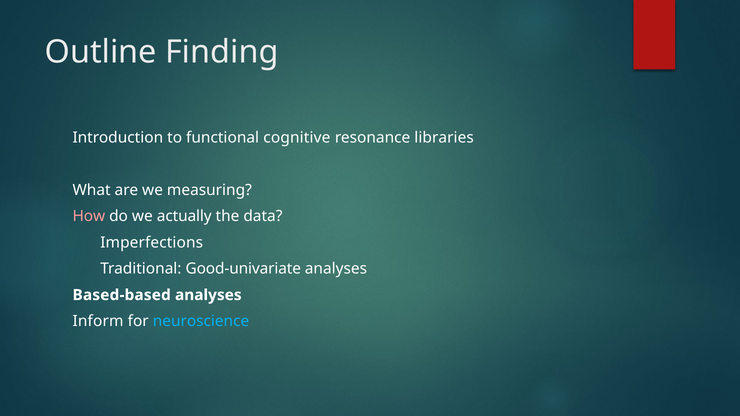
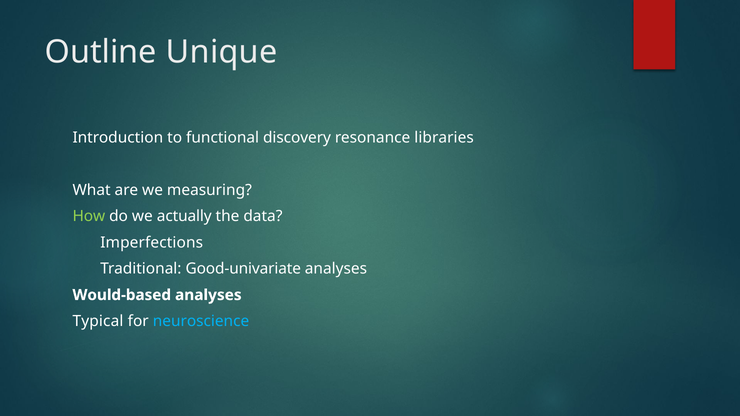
Finding: Finding -> Unique
cognitive: cognitive -> discovery
How colour: pink -> light green
Based-based: Based-based -> Would-based
Inform: Inform -> Typical
